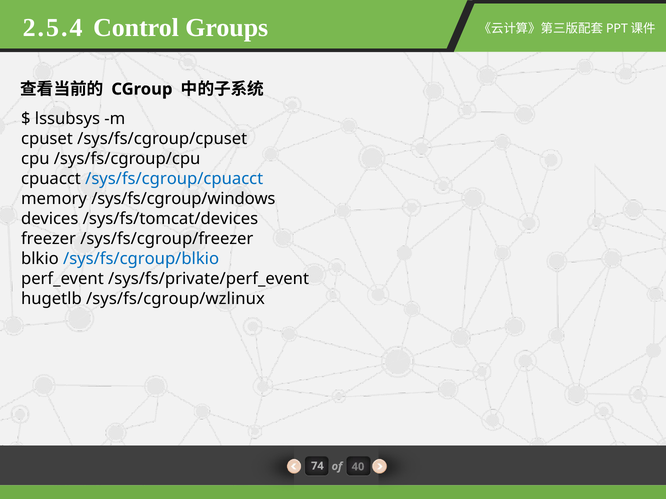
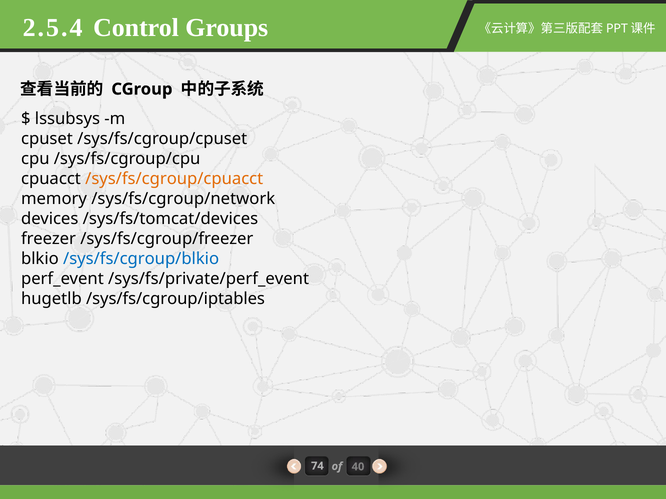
/sys/fs/cgroup/cpuacct colour: blue -> orange
/sys/fs/cgroup/windows: /sys/fs/cgroup/windows -> /sys/fs/cgroup/network
/sys/fs/cgroup/wzlinux: /sys/fs/cgroup/wzlinux -> /sys/fs/cgroup/iptables
